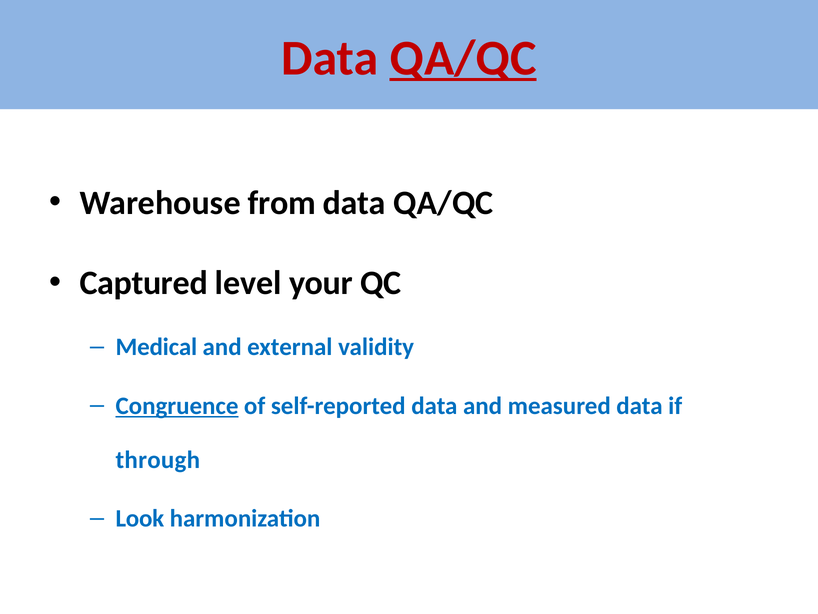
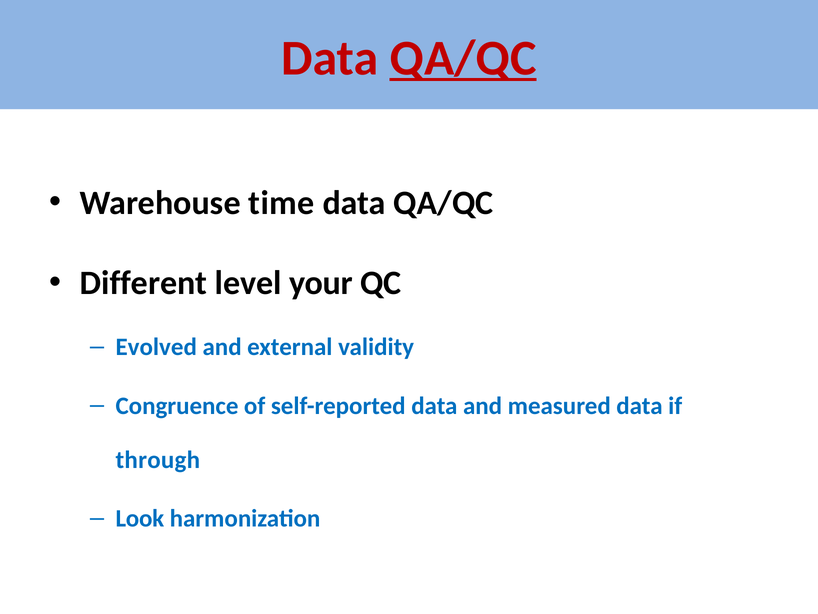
from: from -> time
Captured: Captured -> Different
Medical: Medical -> Evolved
Congruence underline: present -> none
